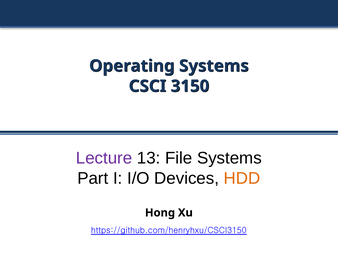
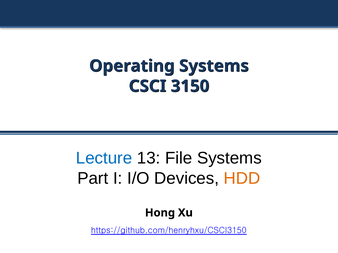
Lecture colour: purple -> blue
